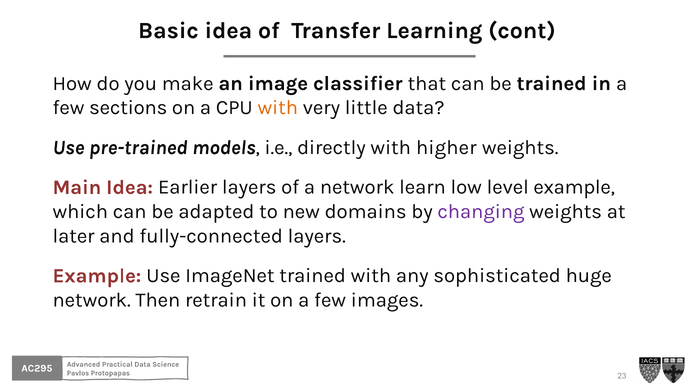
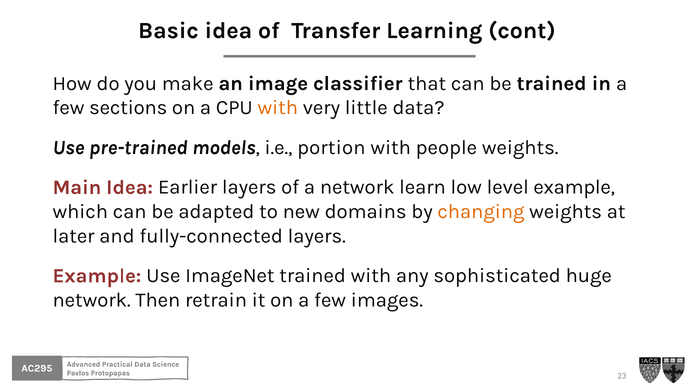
directly: directly -> portion
higher: higher -> people
changing colour: purple -> orange
